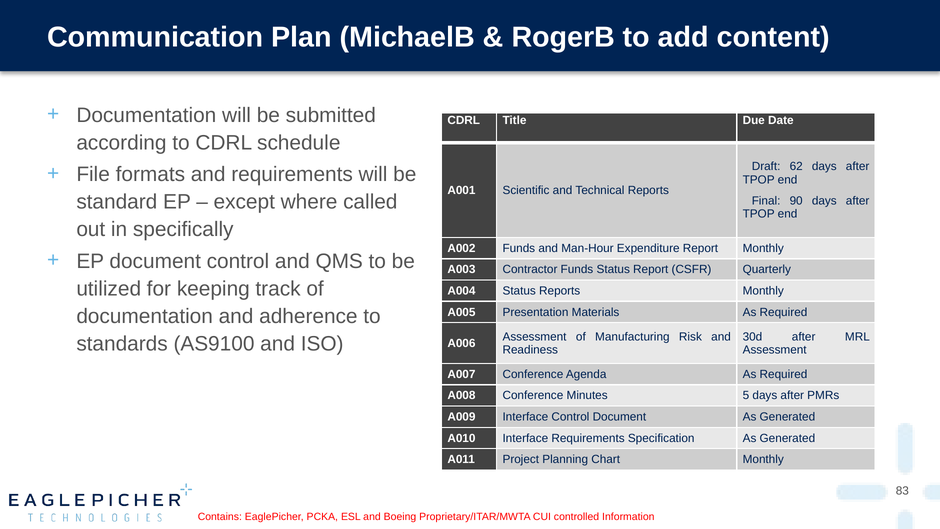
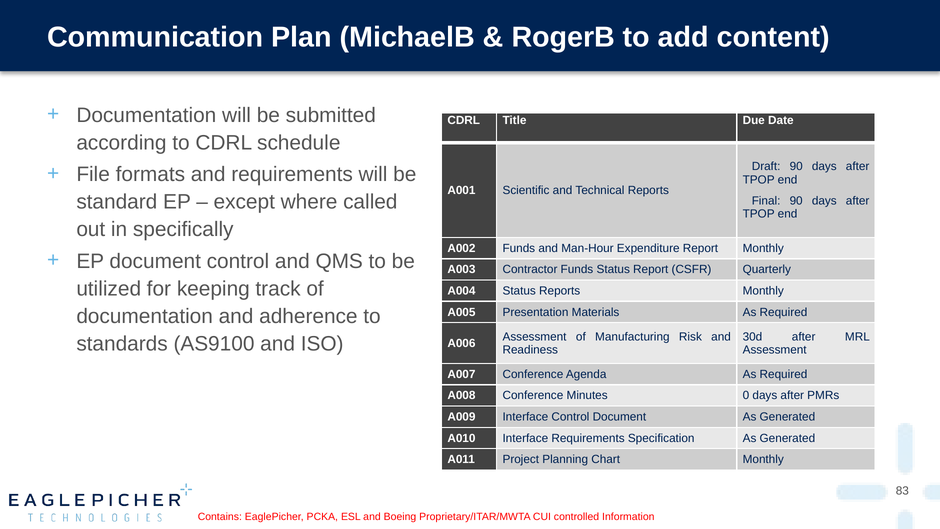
Draft 62: 62 -> 90
5: 5 -> 0
